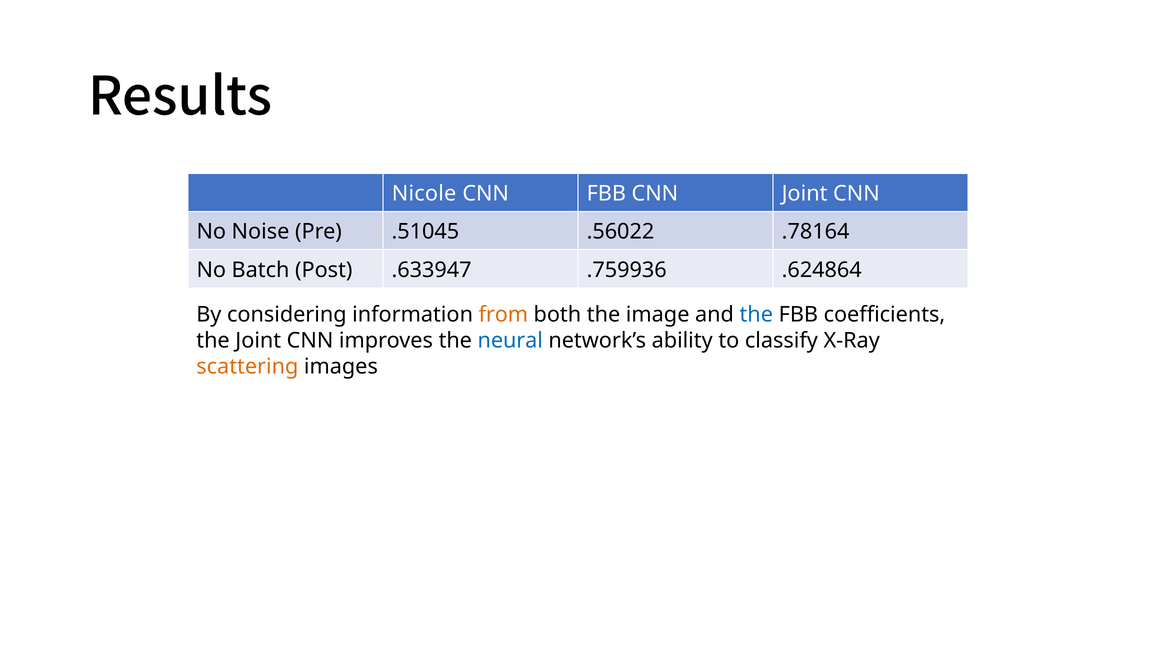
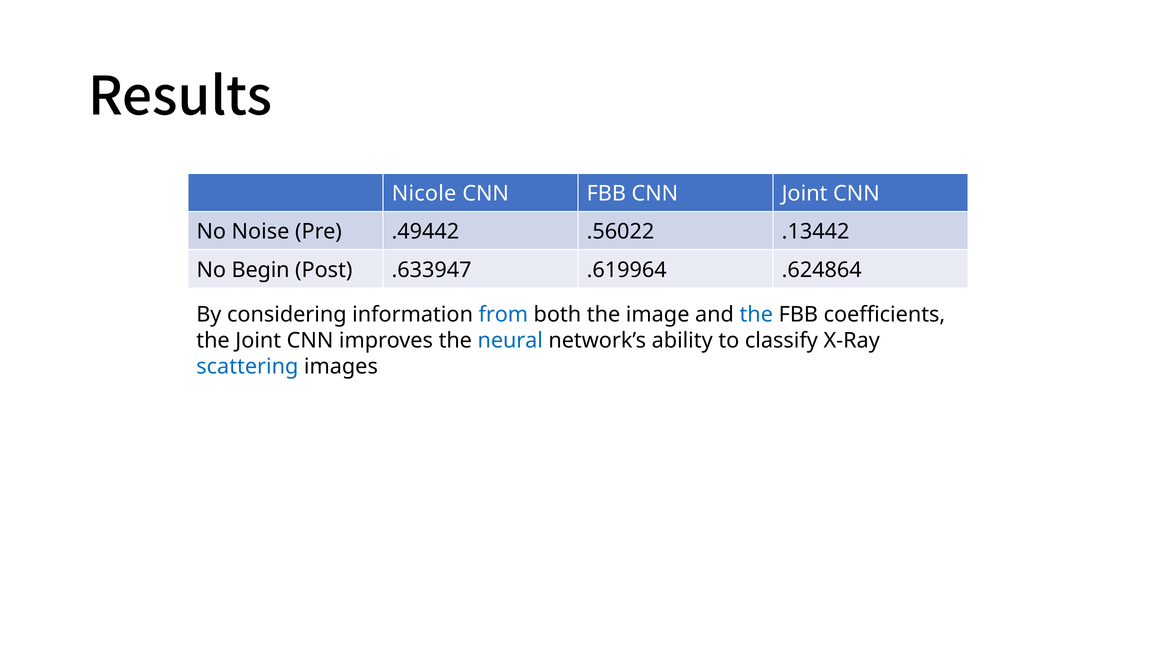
.51045: .51045 -> .49442
.78164: .78164 -> .13442
Batch: Batch -> Begin
.759936: .759936 -> .619964
from colour: orange -> blue
scattering colour: orange -> blue
